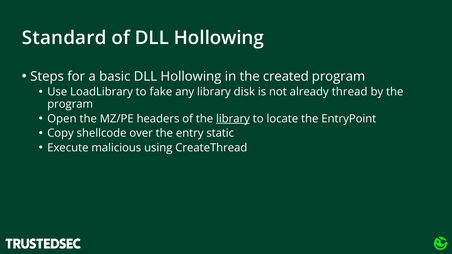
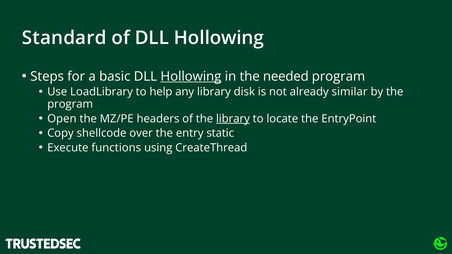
Hollowing at (191, 76) underline: none -> present
created: created -> needed
fake: fake -> help
thread: thread -> similar
malicious: malicious -> functions
